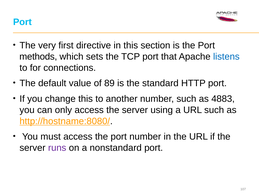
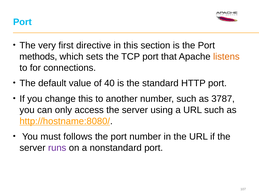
listens colour: blue -> orange
89: 89 -> 40
4883: 4883 -> 3787
must access: access -> follows
